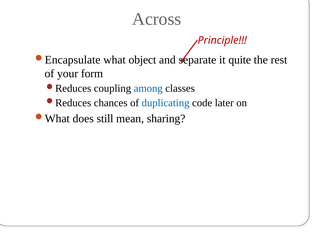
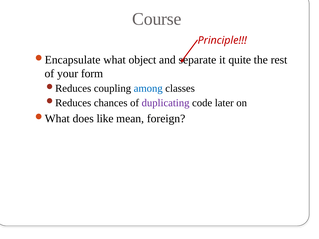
Across: Across -> Course
duplicating colour: blue -> purple
still: still -> like
sharing: sharing -> foreign
